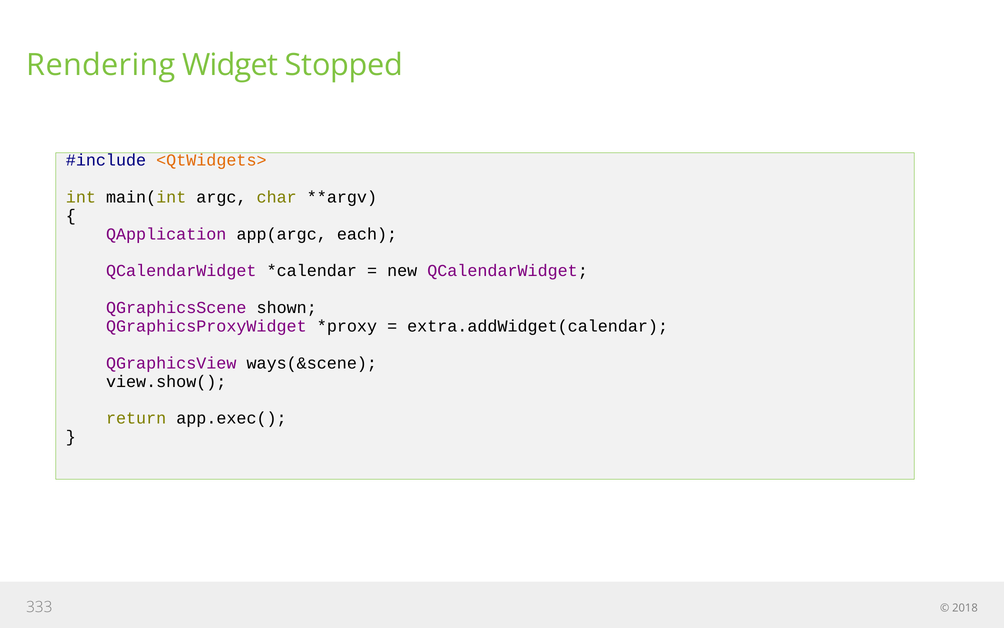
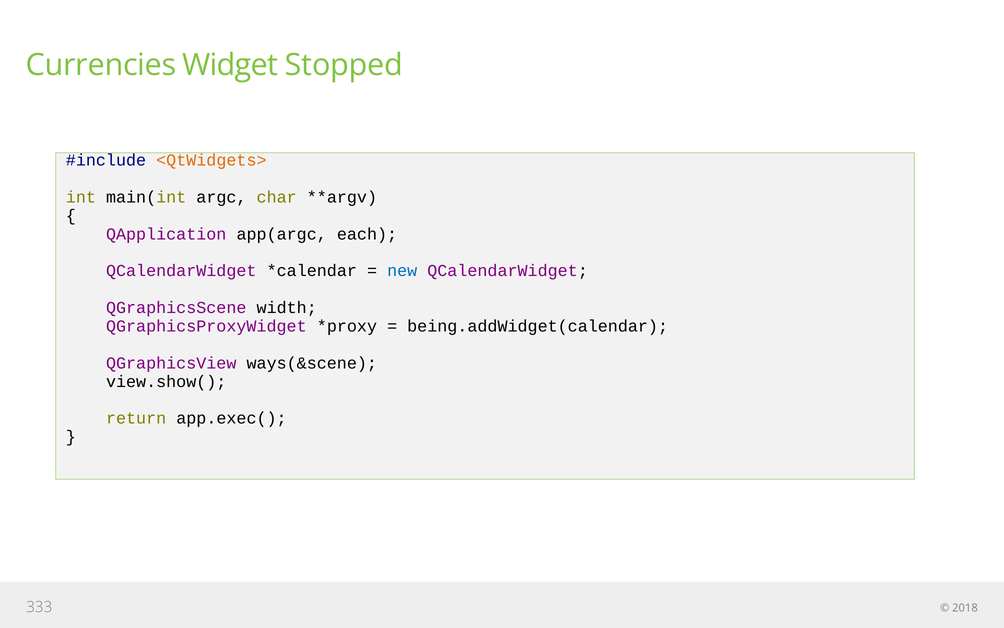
Rendering: Rendering -> Currencies
new colour: black -> blue
shown: shown -> width
extra.addWidget(calendar: extra.addWidget(calendar -> being.addWidget(calendar
